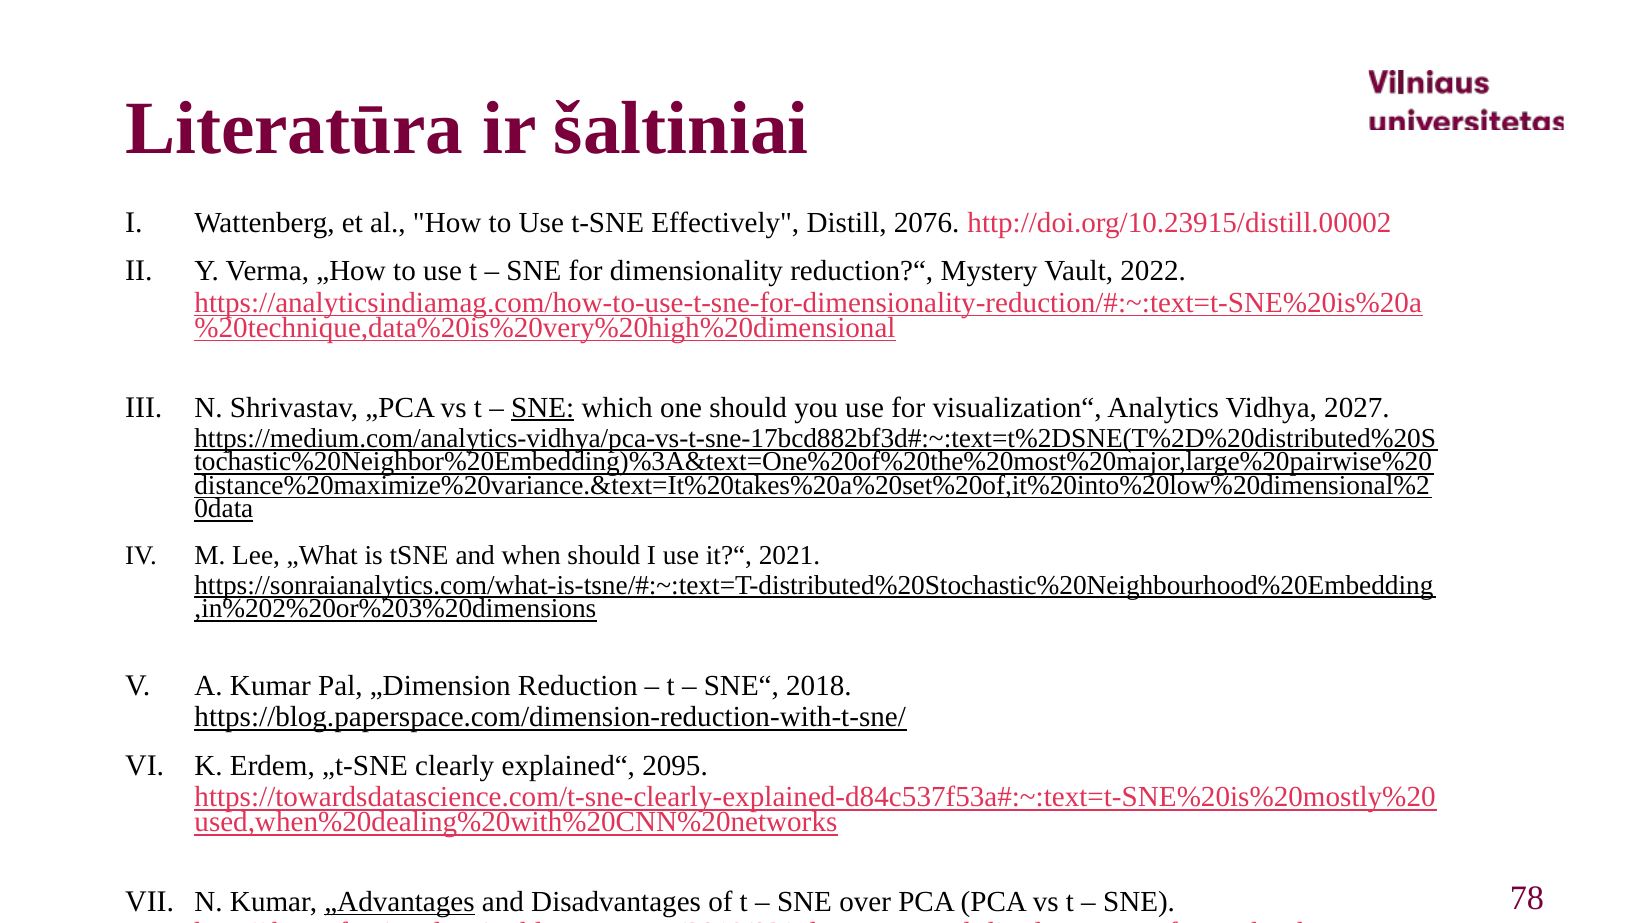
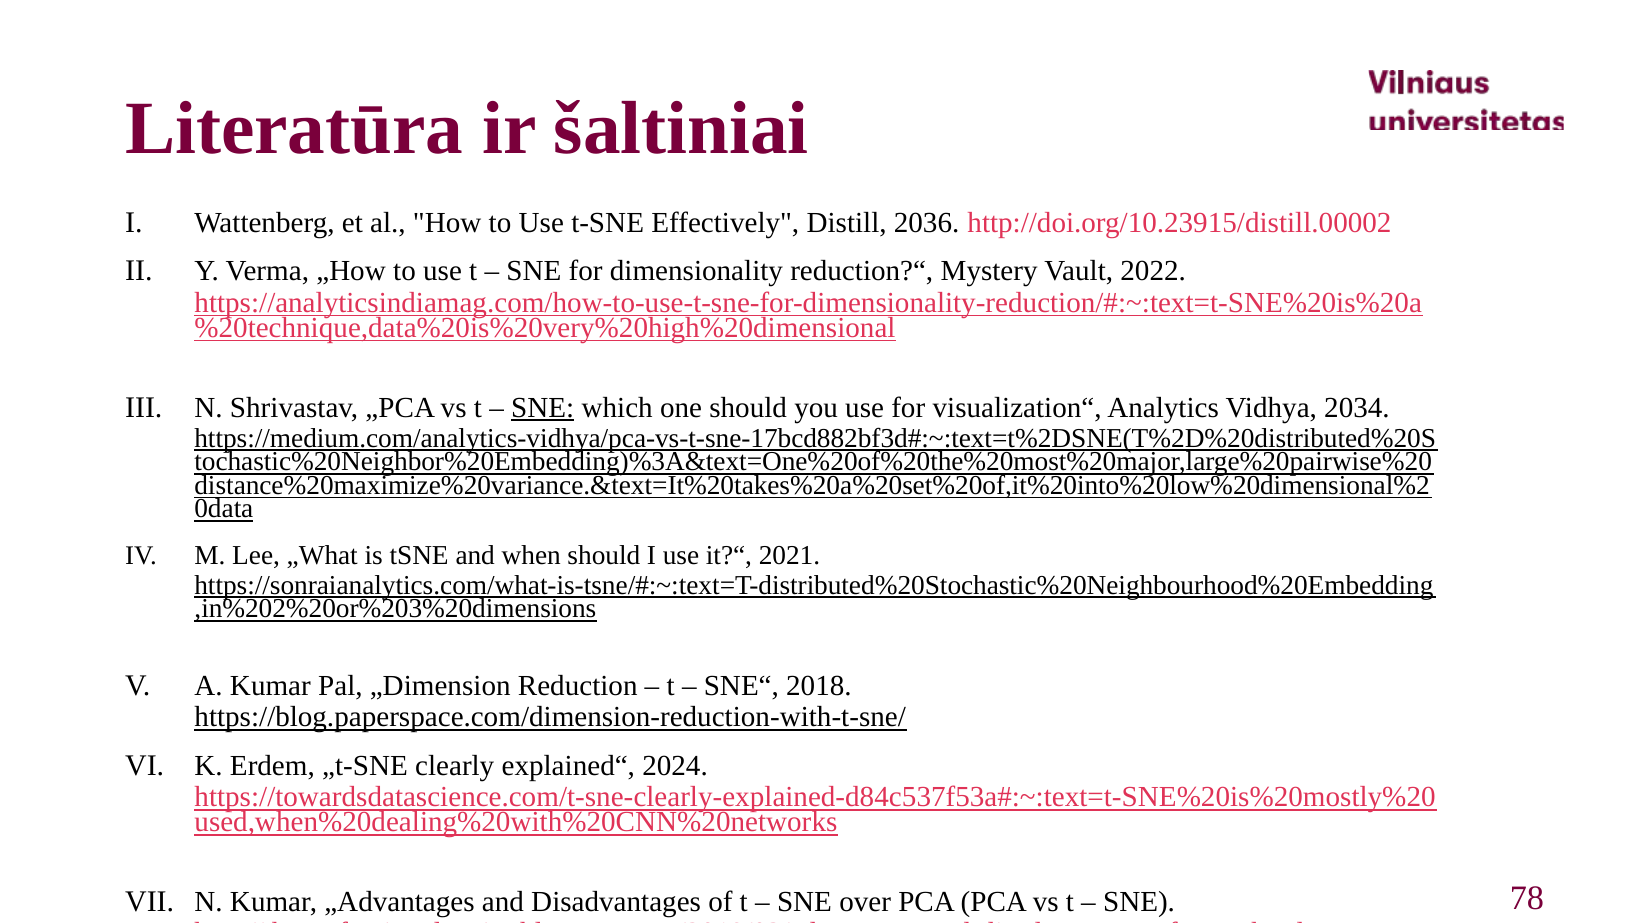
2076: 2076 -> 2036
2027: 2027 -> 2034
2095: 2095 -> 2024
„Advantages underline: present -> none
